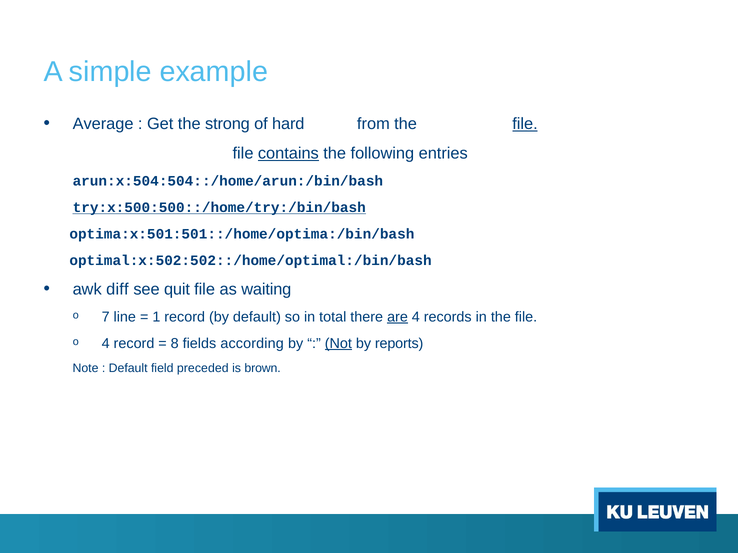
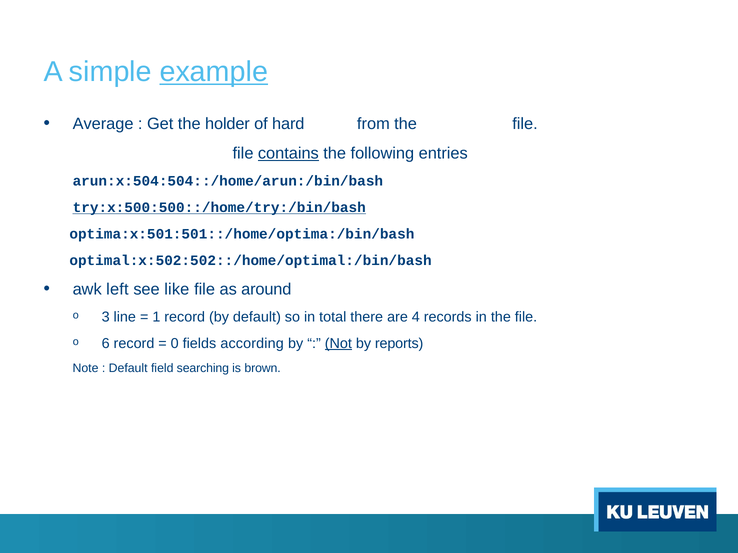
example underline: none -> present
strong: strong -> holder
file at (525, 124) underline: present -> none
diff: diff -> left
quit: quit -> like
waiting: waiting -> around
7: 7 -> 3
are underline: present -> none
4 at (106, 344): 4 -> 6
8: 8 -> 0
preceded: preceded -> searching
